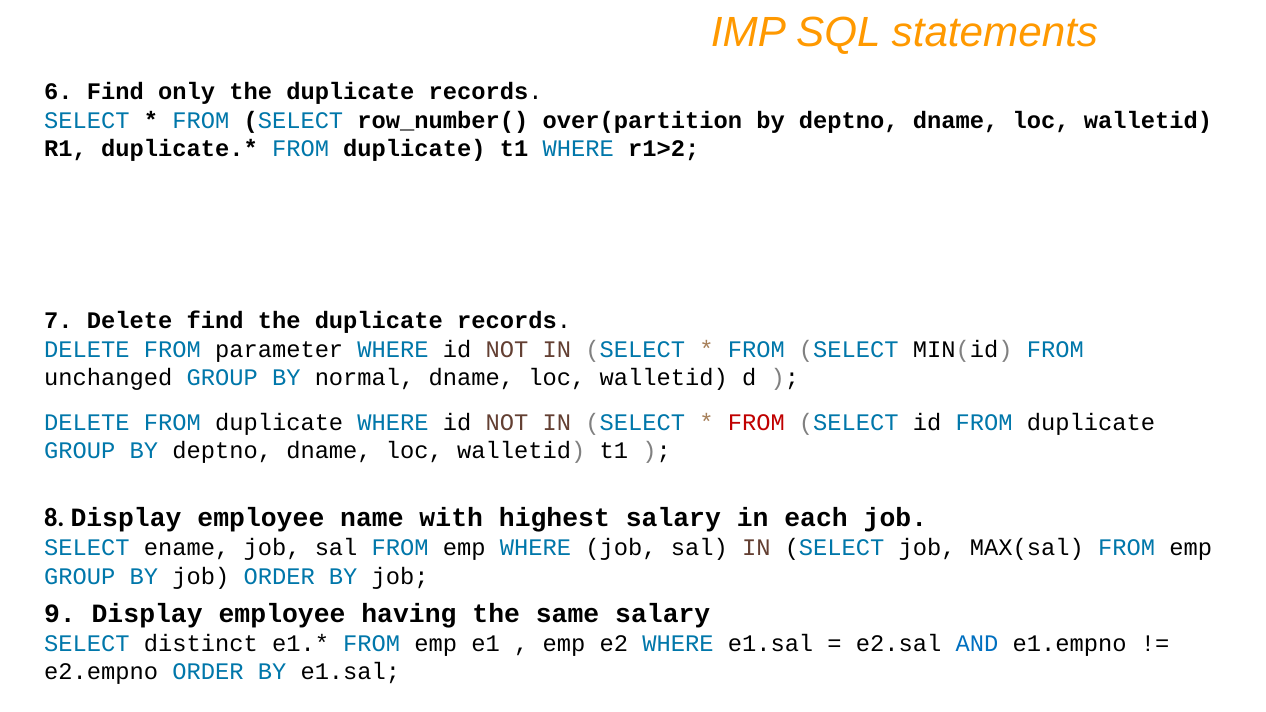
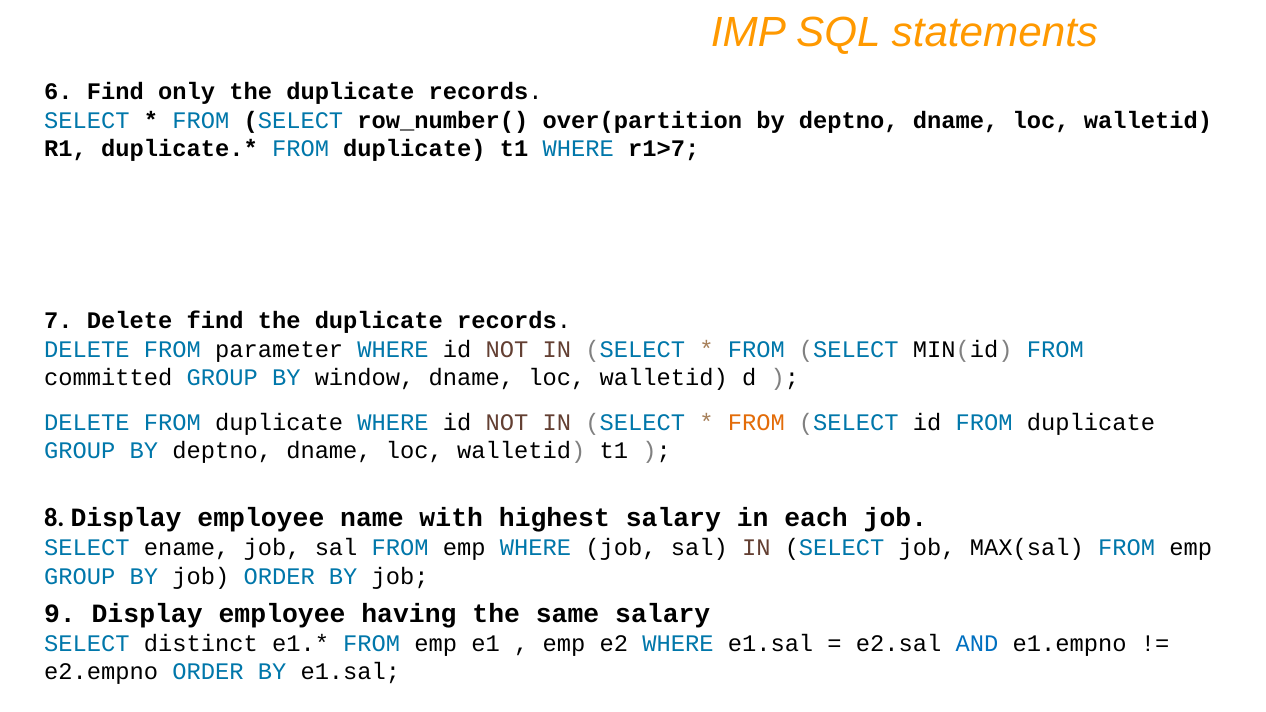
r1>2: r1>2 -> r1>7
unchanged: unchanged -> committed
normal: normal -> window
FROM at (756, 422) colour: red -> orange
